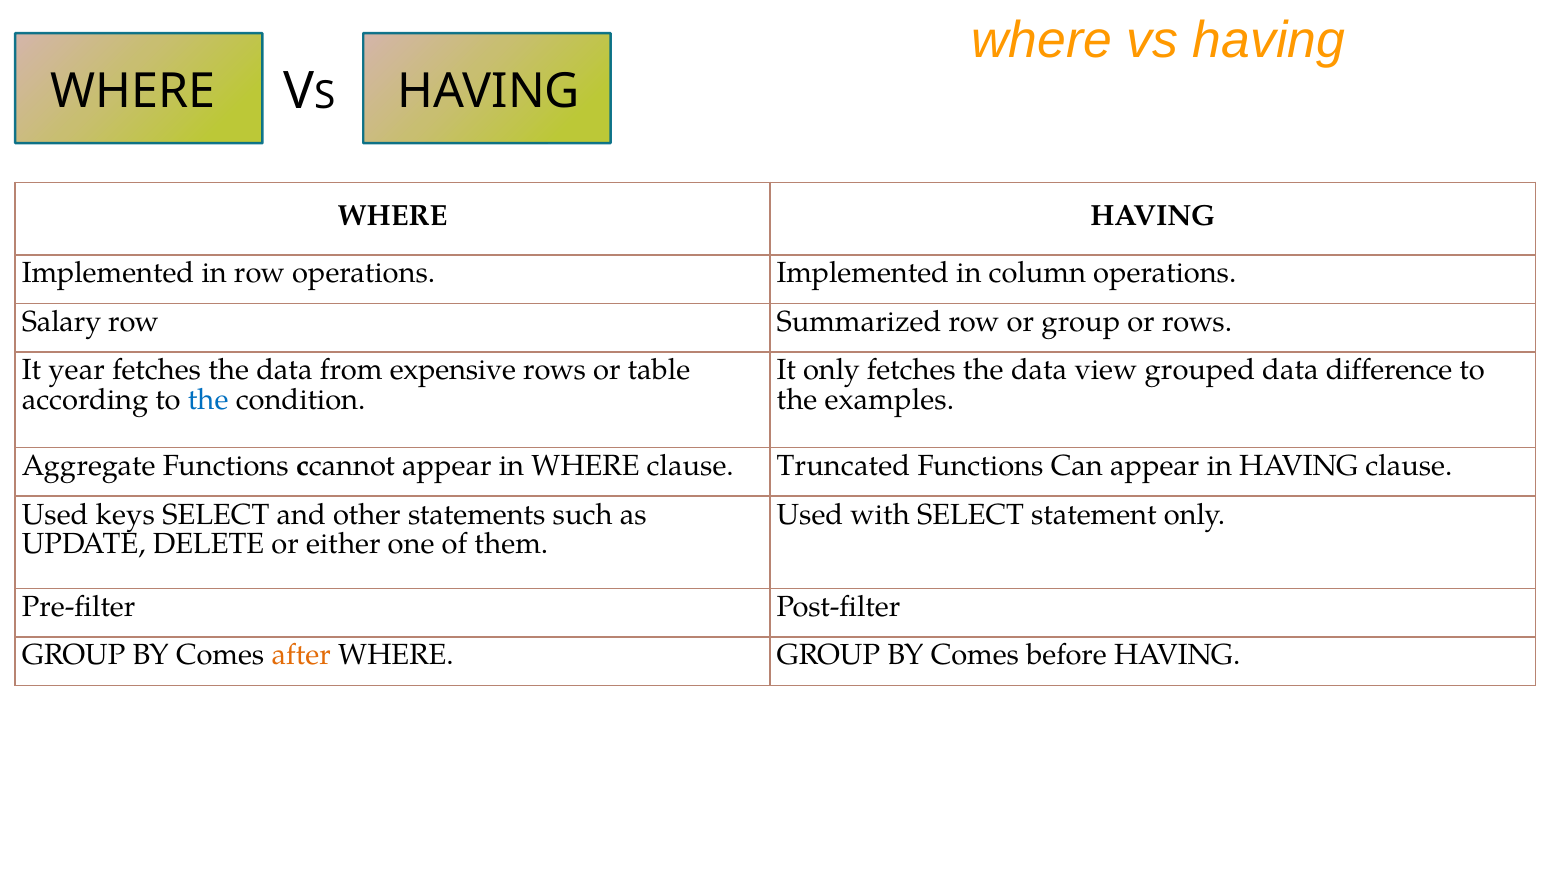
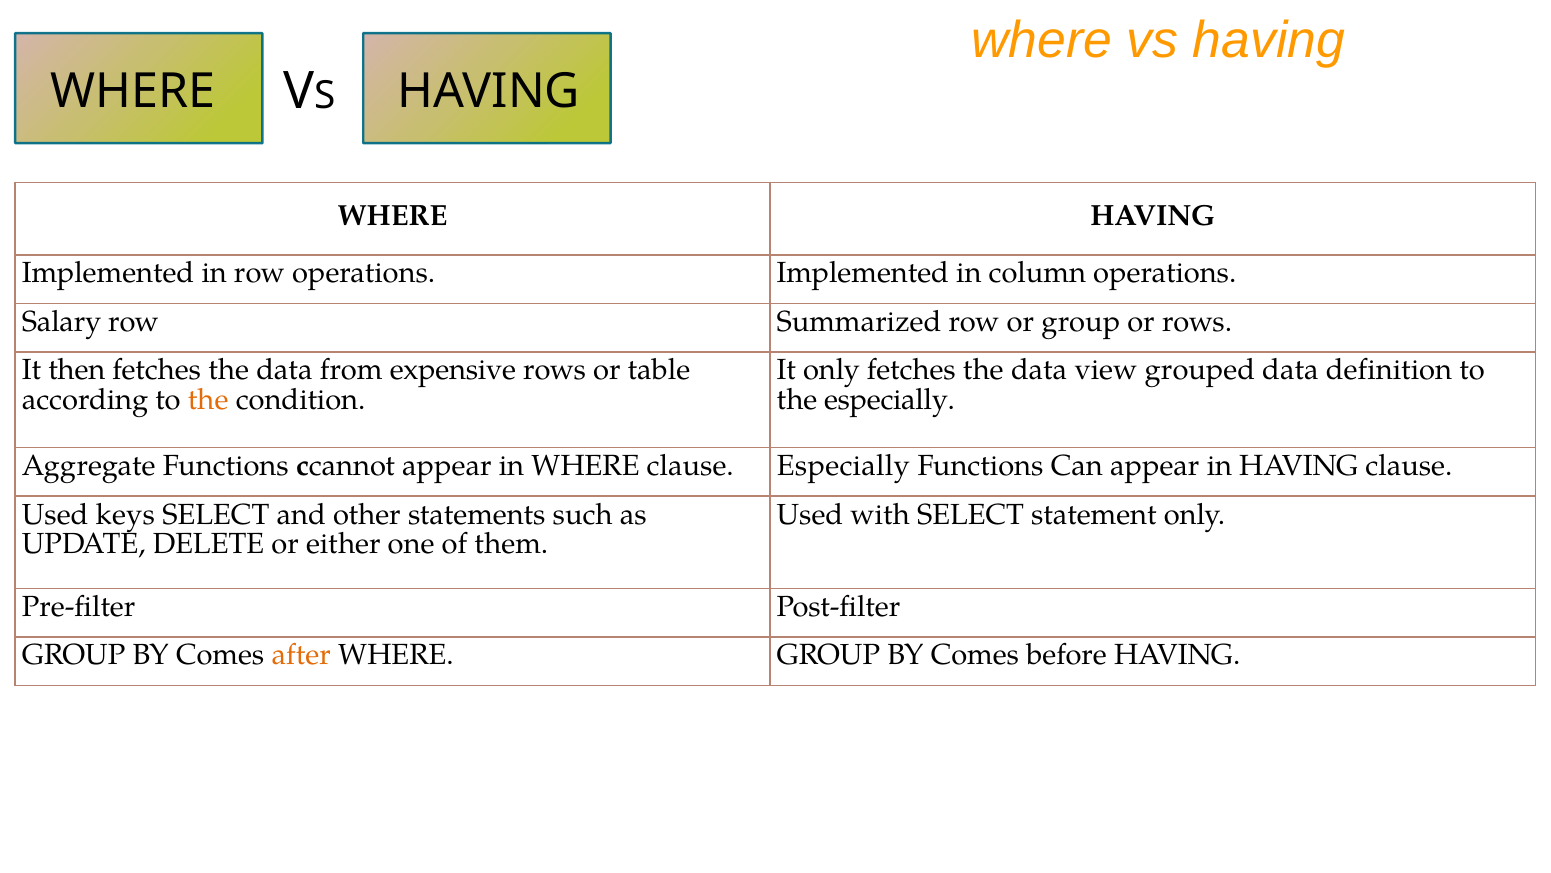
year: year -> then
difference: difference -> definition
the at (208, 399) colour: blue -> orange
the examples: examples -> especially
clause Truncated: Truncated -> Especially
